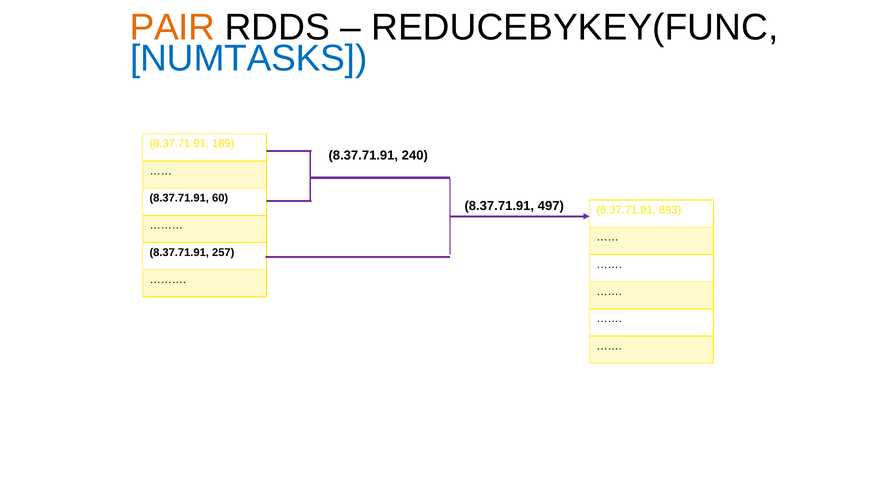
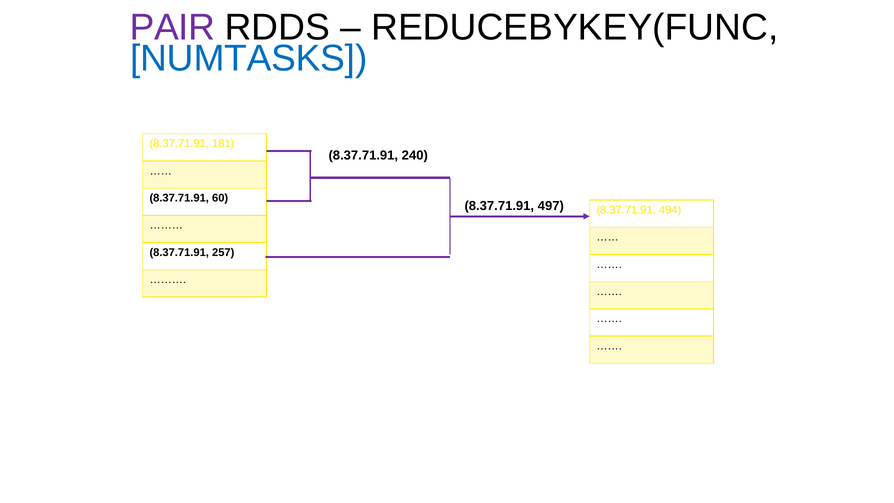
PAIR colour: orange -> purple
189: 189 -> 181
893: 893 -> 494
